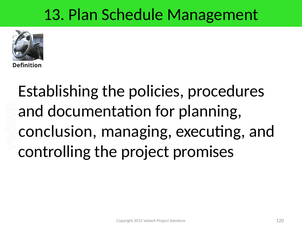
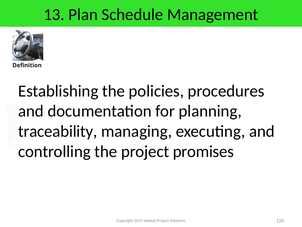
conclusion: conclusion -> traceability
